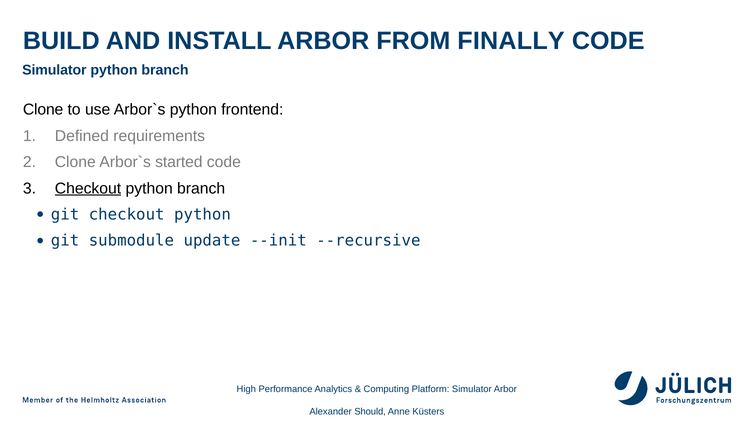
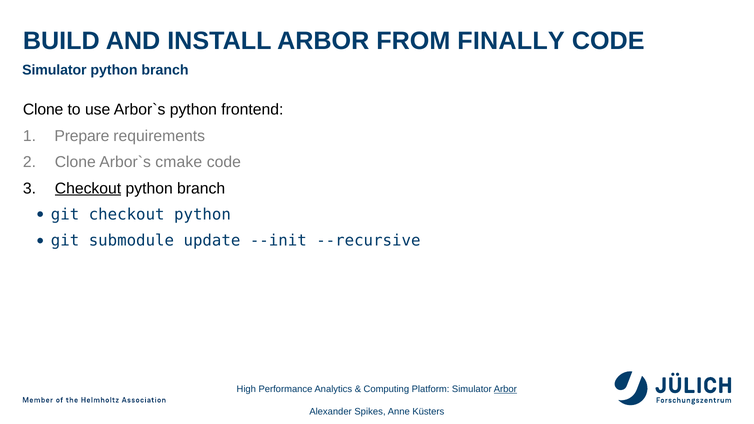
Defined: Defined -> Prepare
started: started -> cmake
Arbor at (505, 389) underline: none -> present
Should: Should -> Spikes
